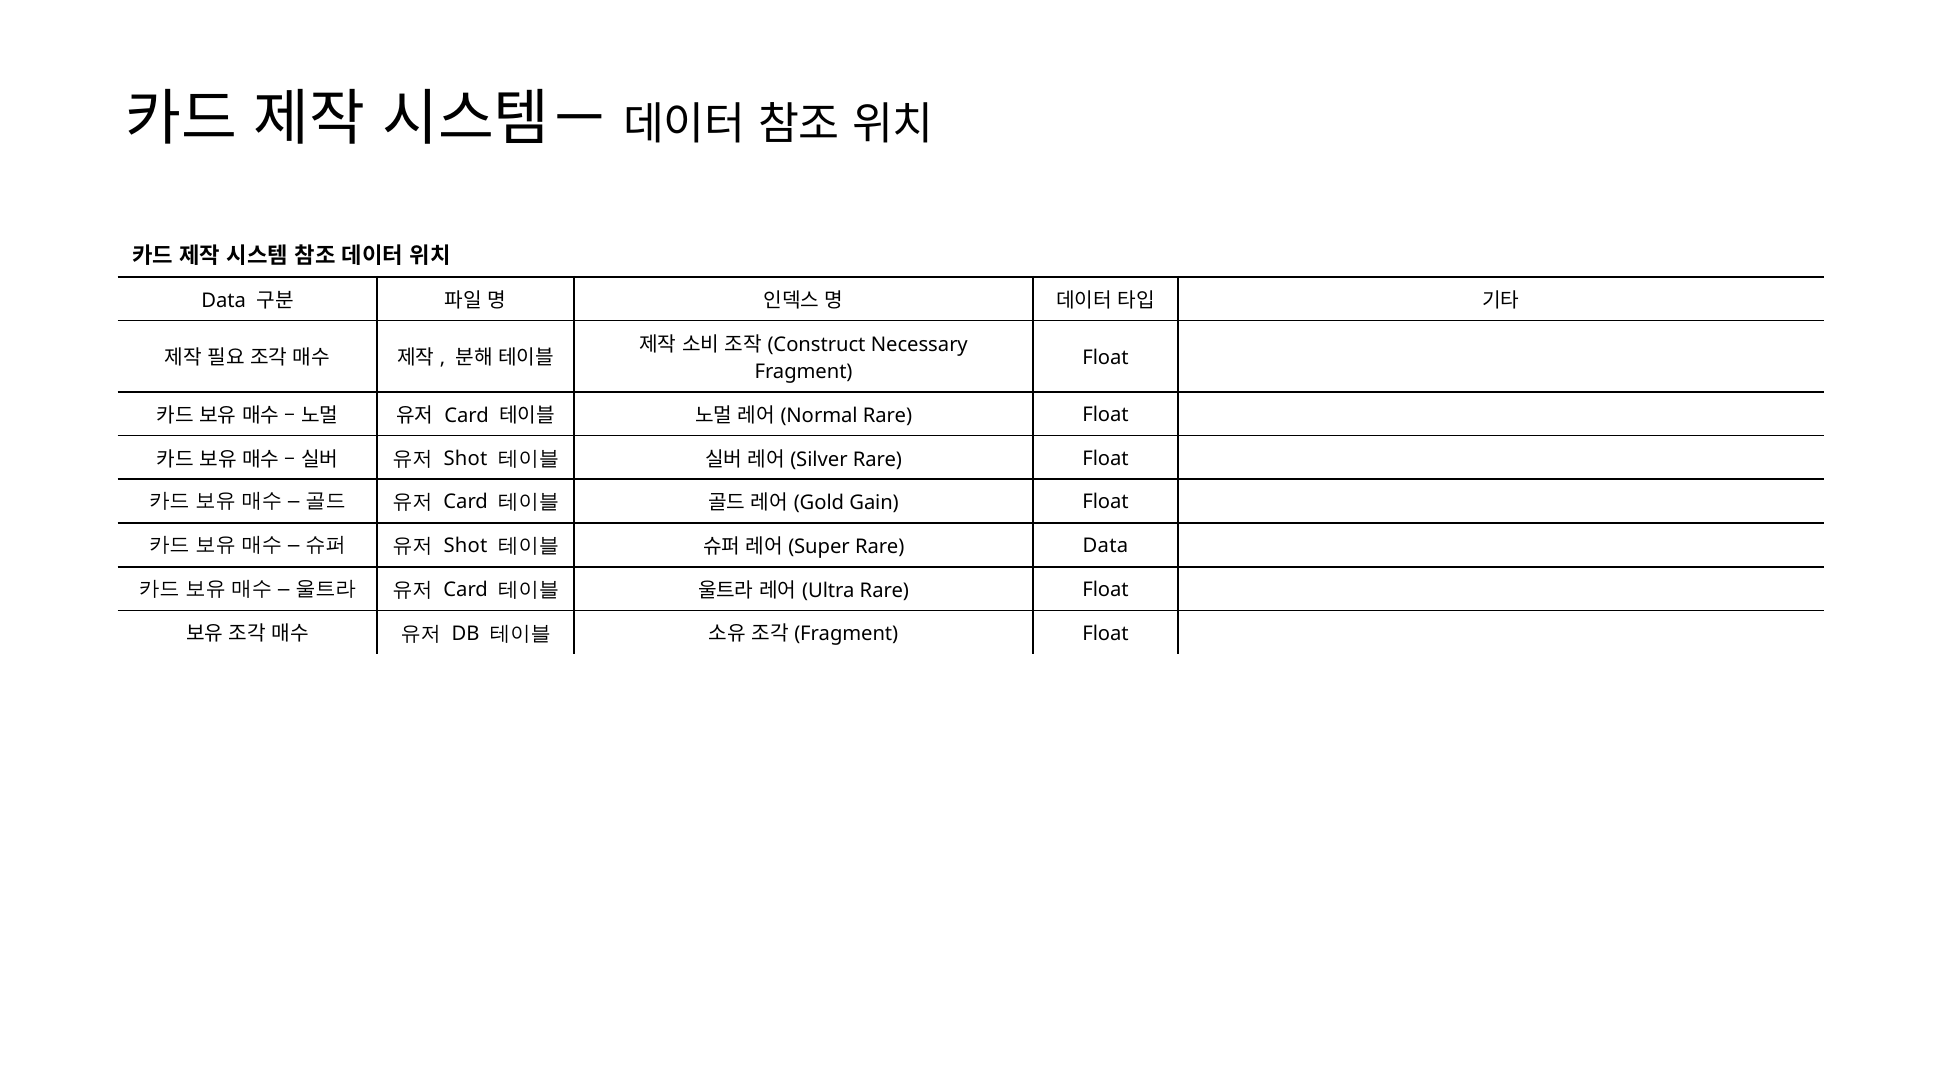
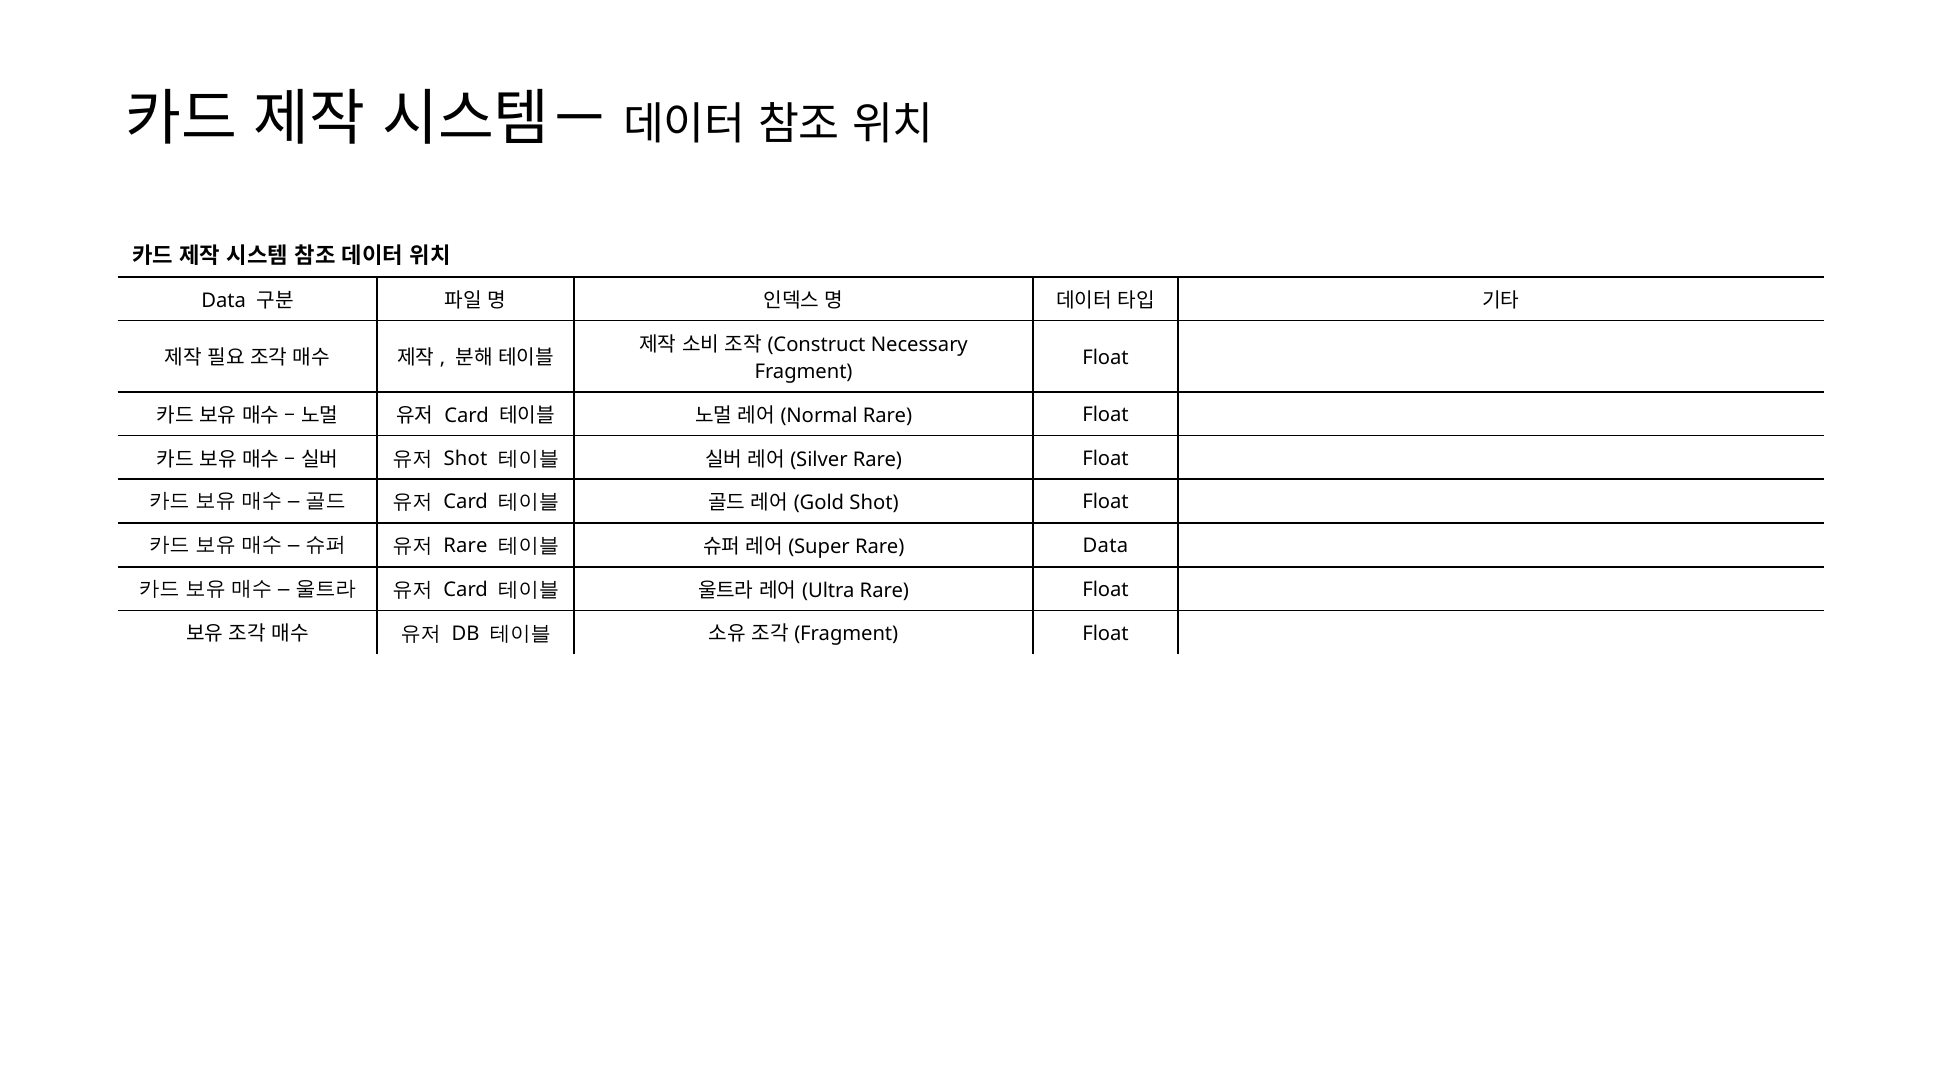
Gain at (874, 503): Gain -> Shot
Shot at (466, 546): Shot -> Rare
